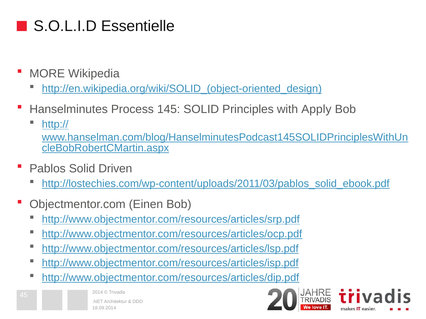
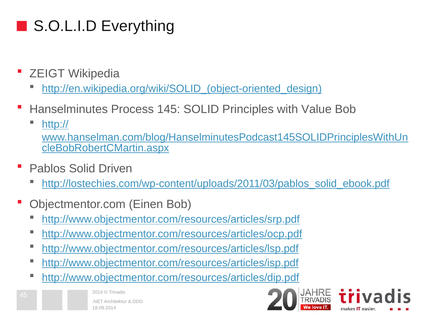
Essentielle: Essentielle -> Everything
MORE: MORE -> ZEIGT
Apply: Apply -> Value
